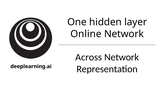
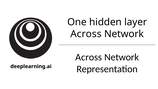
Online at (86, 34): Online -> Across
